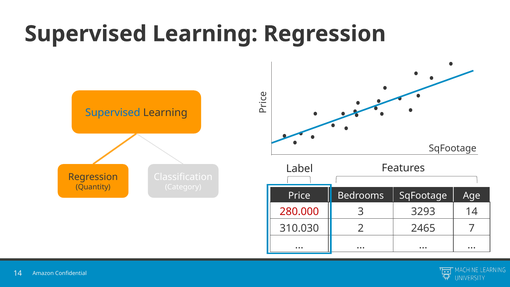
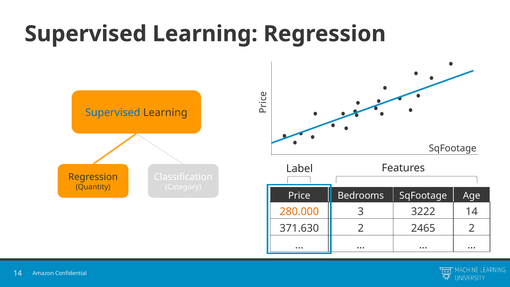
280.000 colour: red -> orange
3293: 3293 -> 3222
310.030: 310.030 -> 371.630
2465 7: 7 -> 2
